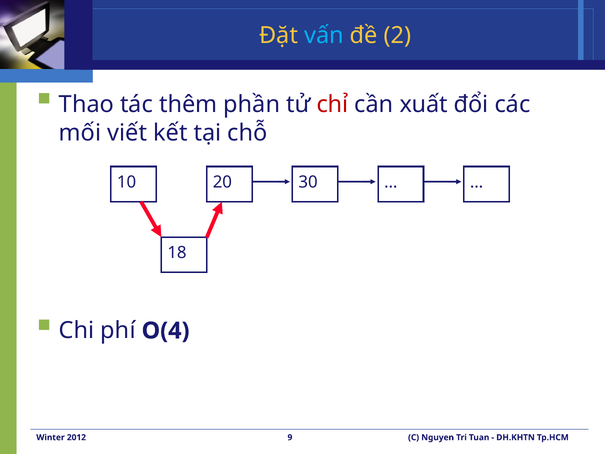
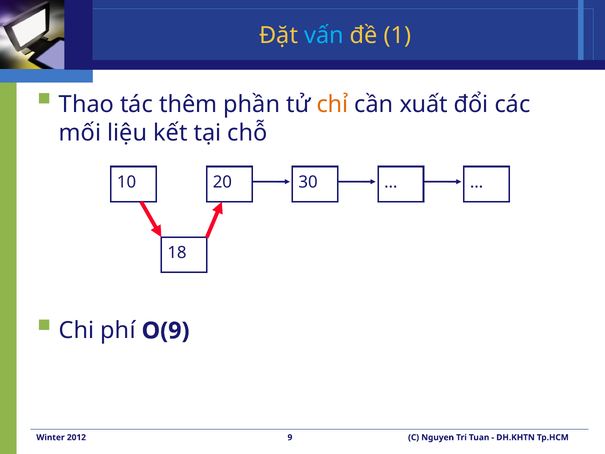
2: 2 -> 1
chỉ colour: red -> orange
viết: viết -> liệu
O(4: O(4 -> O(9
